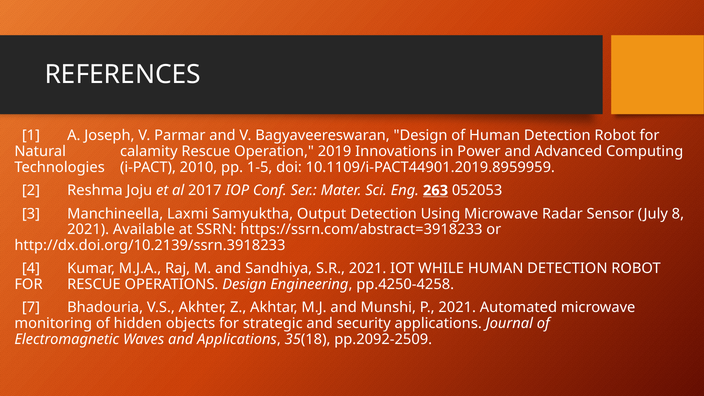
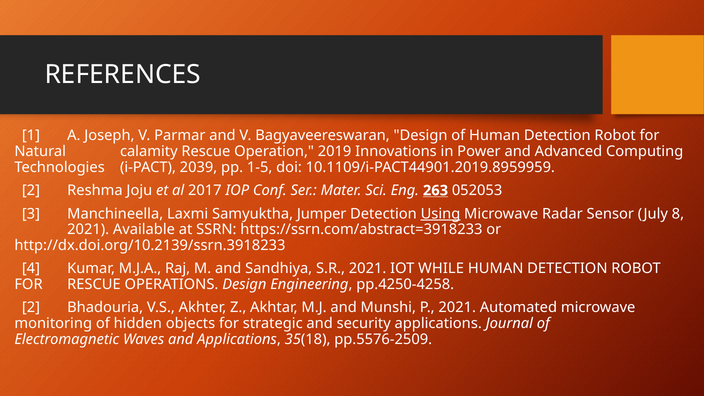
2010: 2010 -> 2039
Output: Output -> Jumper
Using underline: none -> present
7 at (31, 308): 7 -> 2
pp.2092-2509: pp.2092-2509 -> pp.5576-2509
